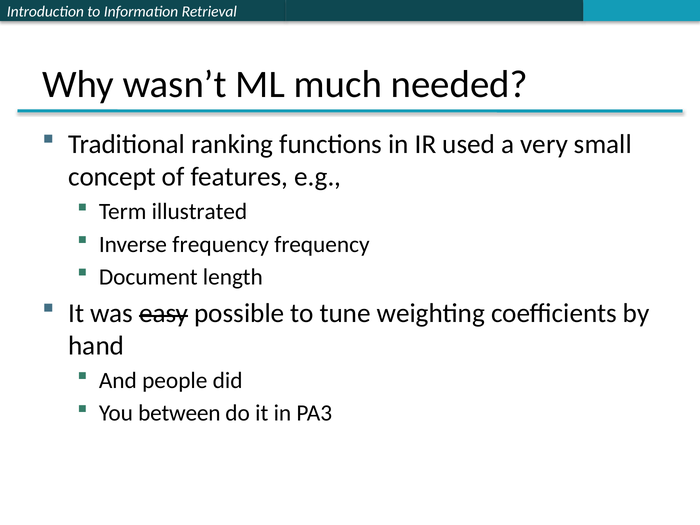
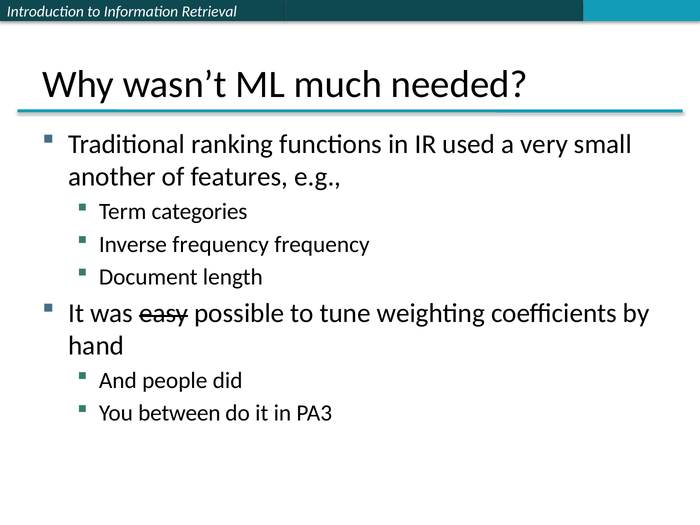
concept: concept -> another
illustrated: illustrated -> categories
